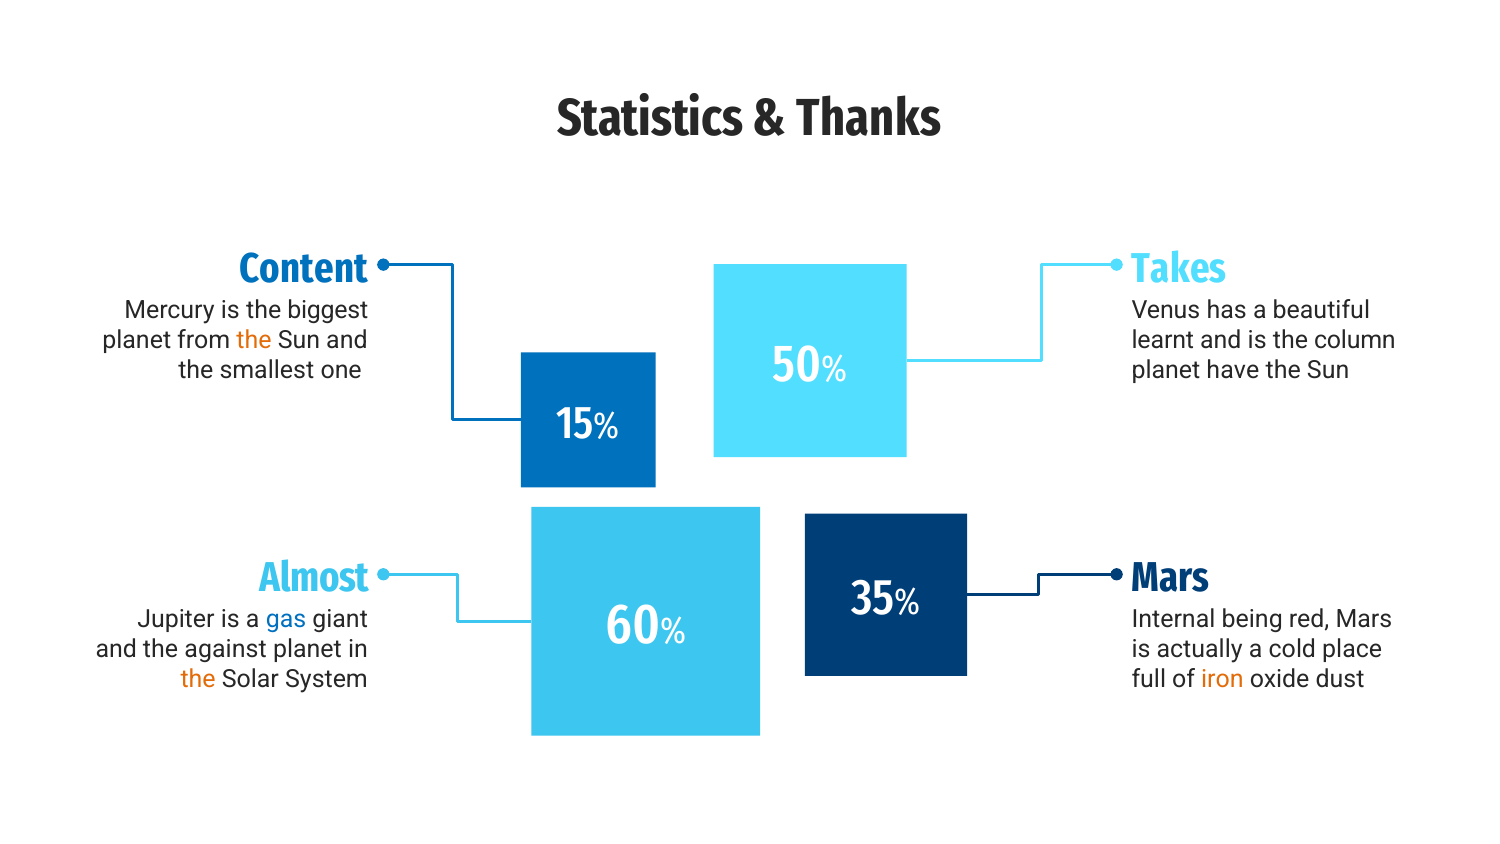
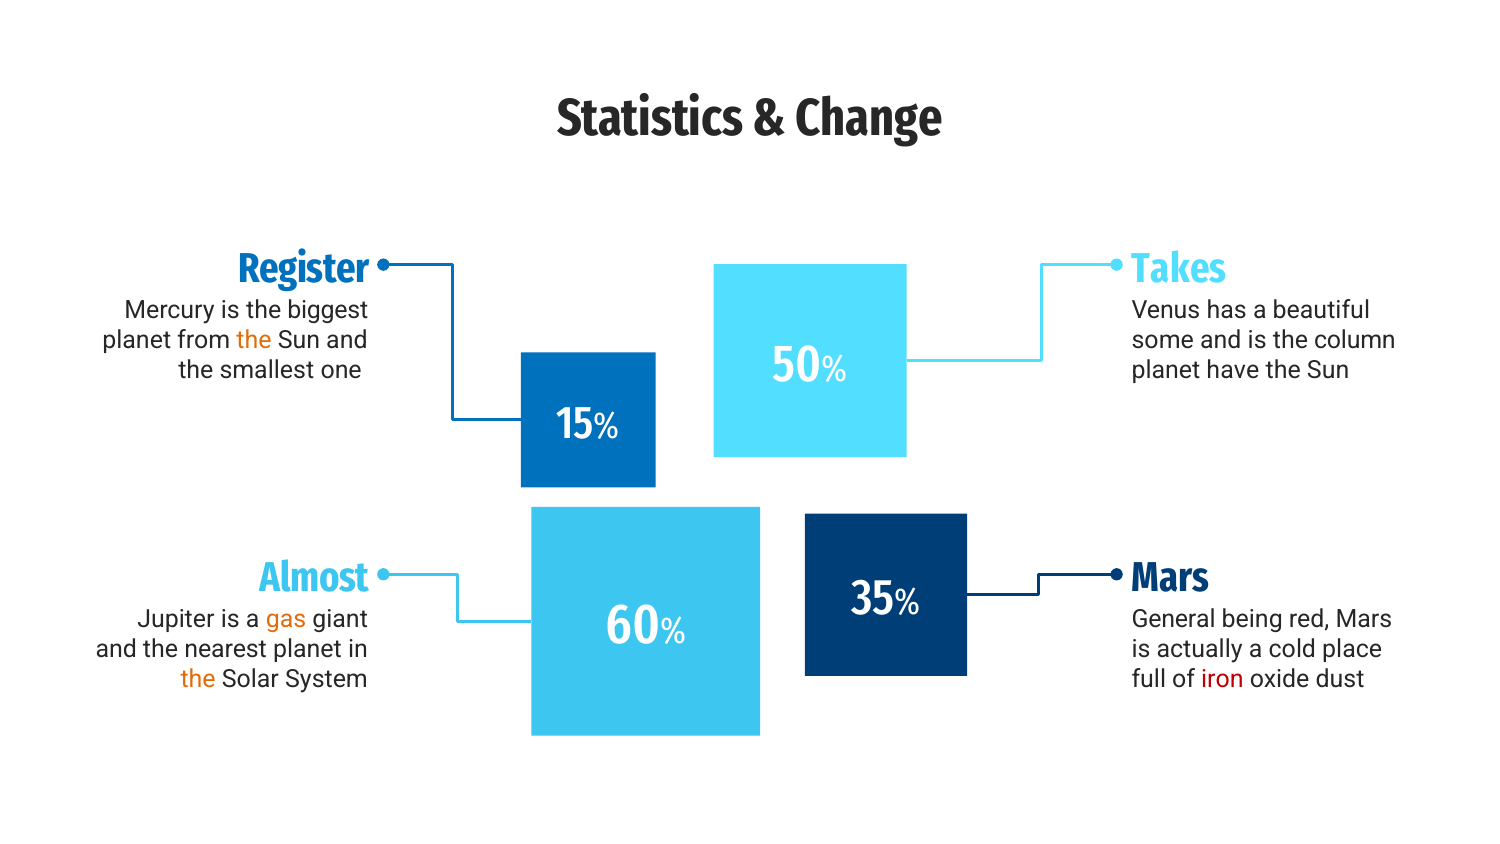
Thanks: Thanks -> Change
Content: Content -> Register
learnt: learnt -> some
gas colour: blue -> orange
Internal: Internal -> General
against: against -> nearest
iron colour: orange -> red
